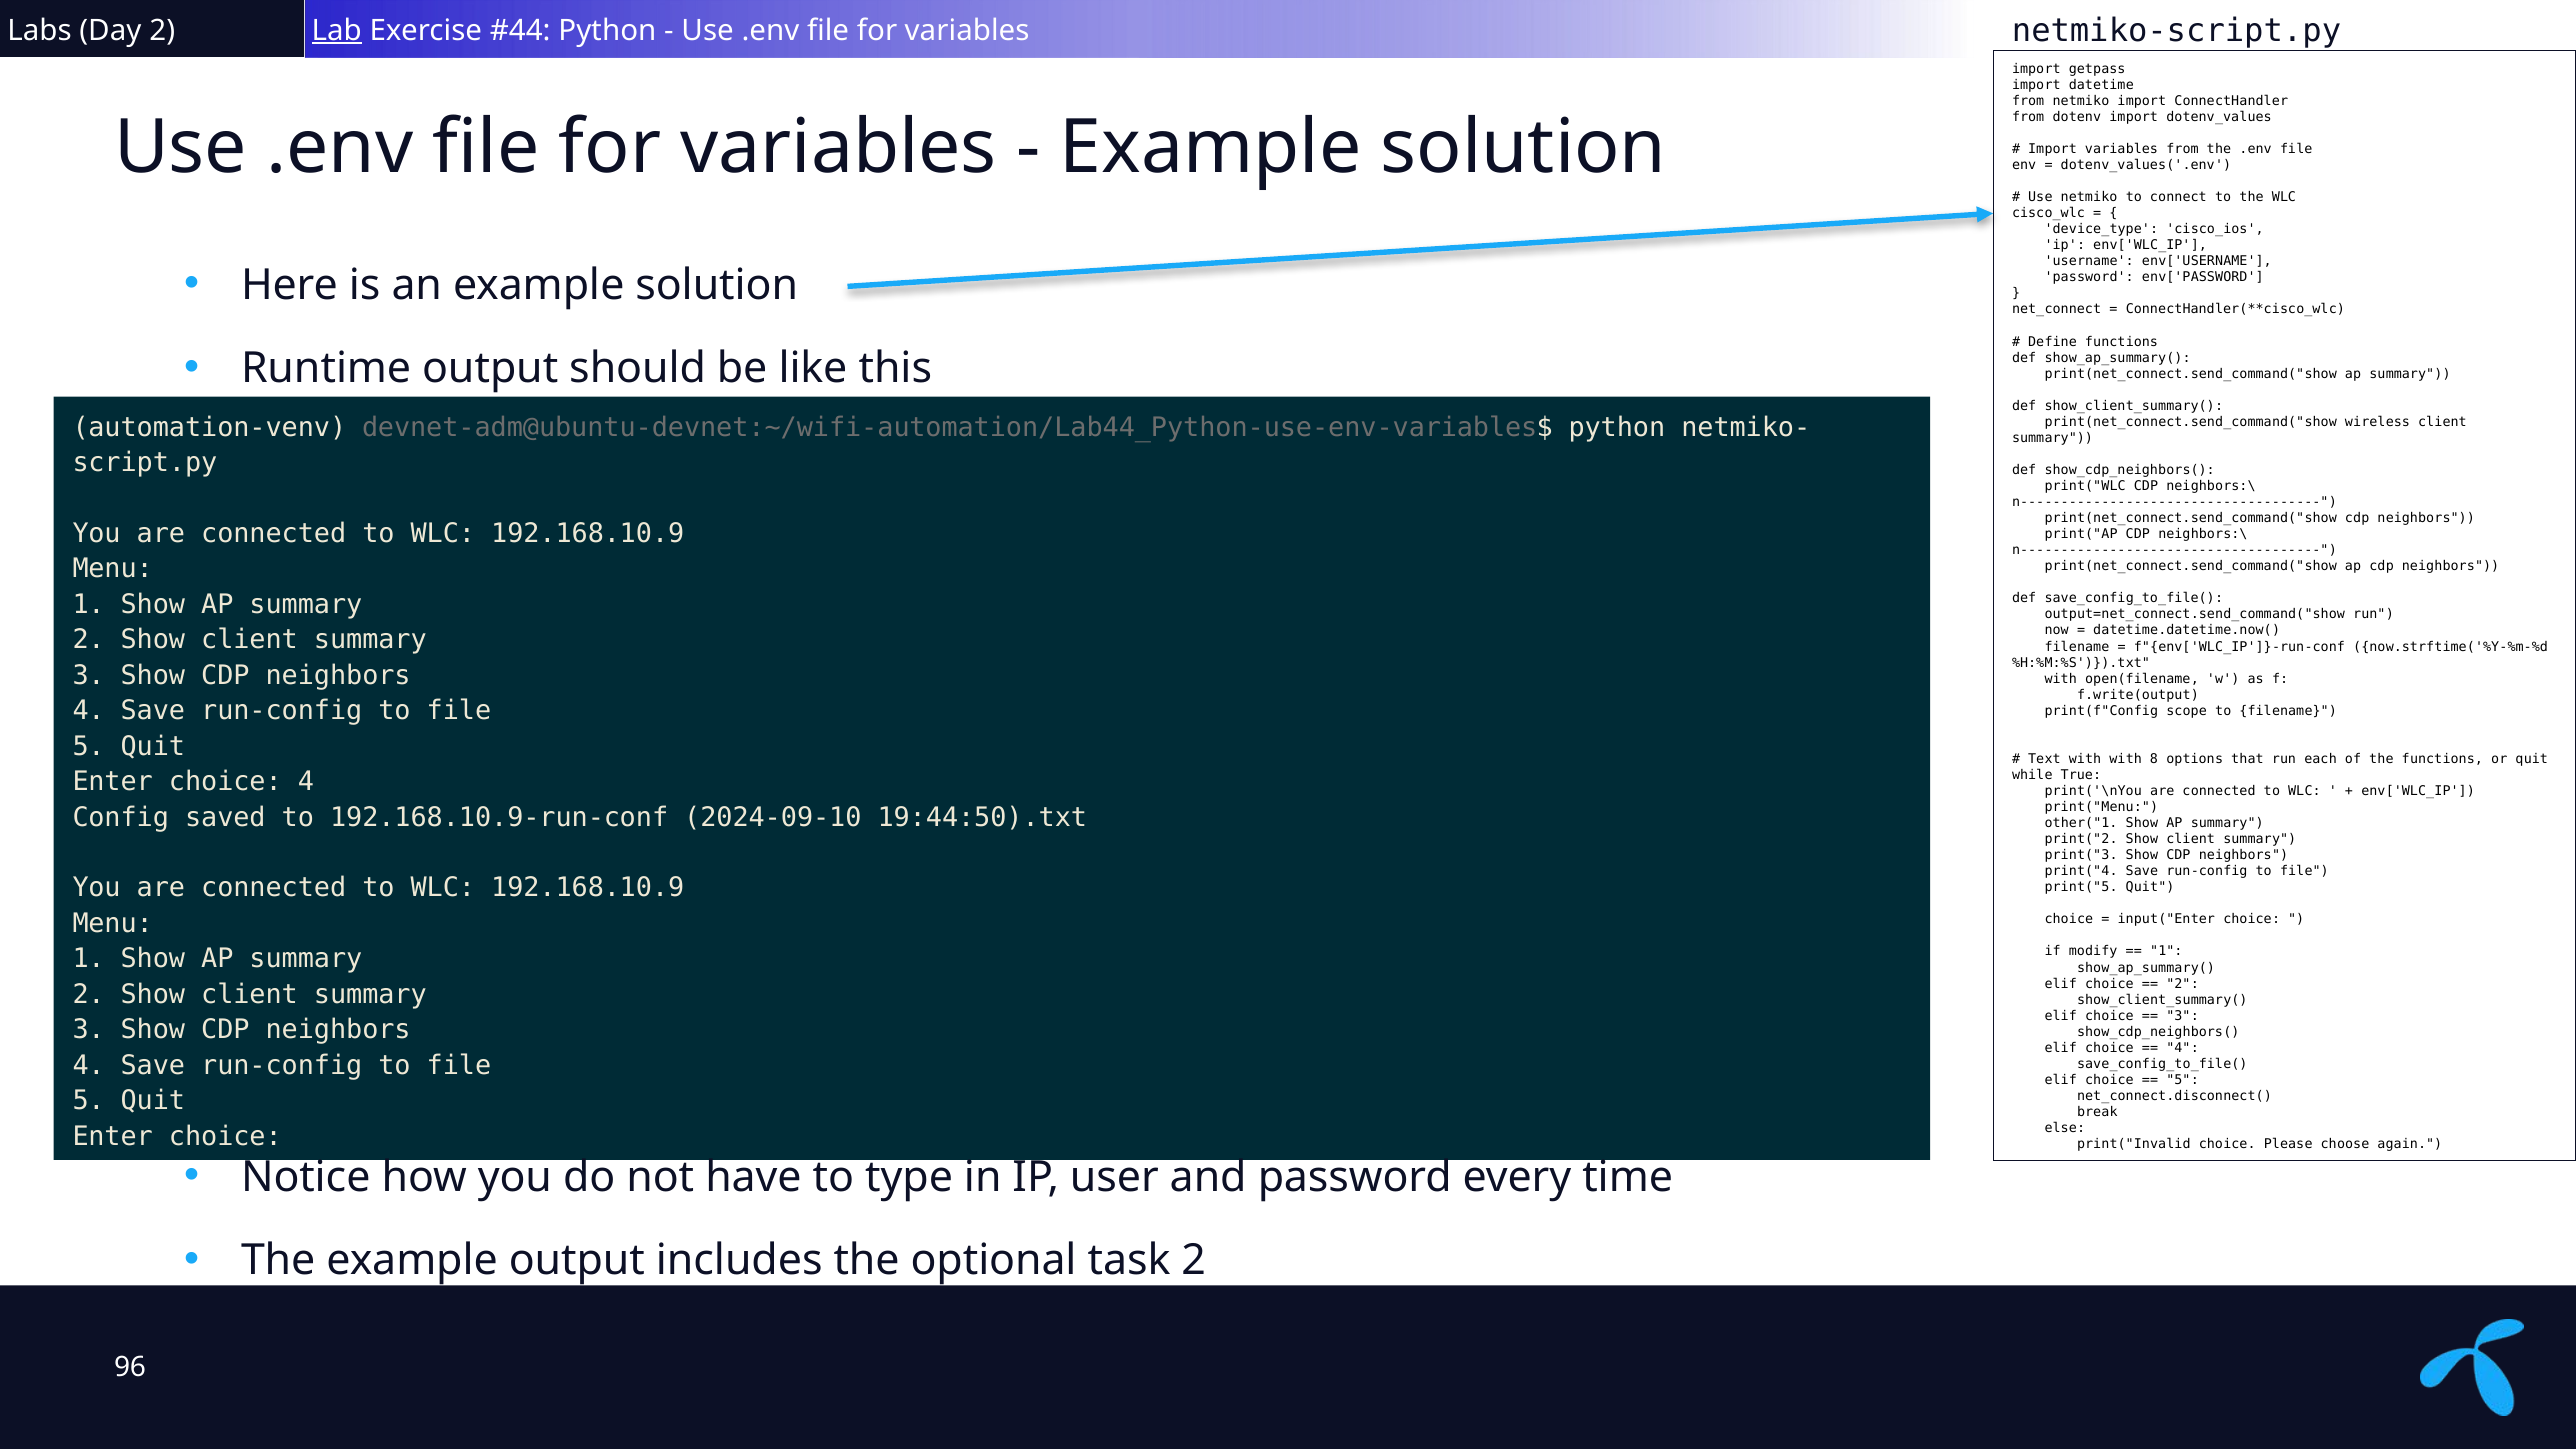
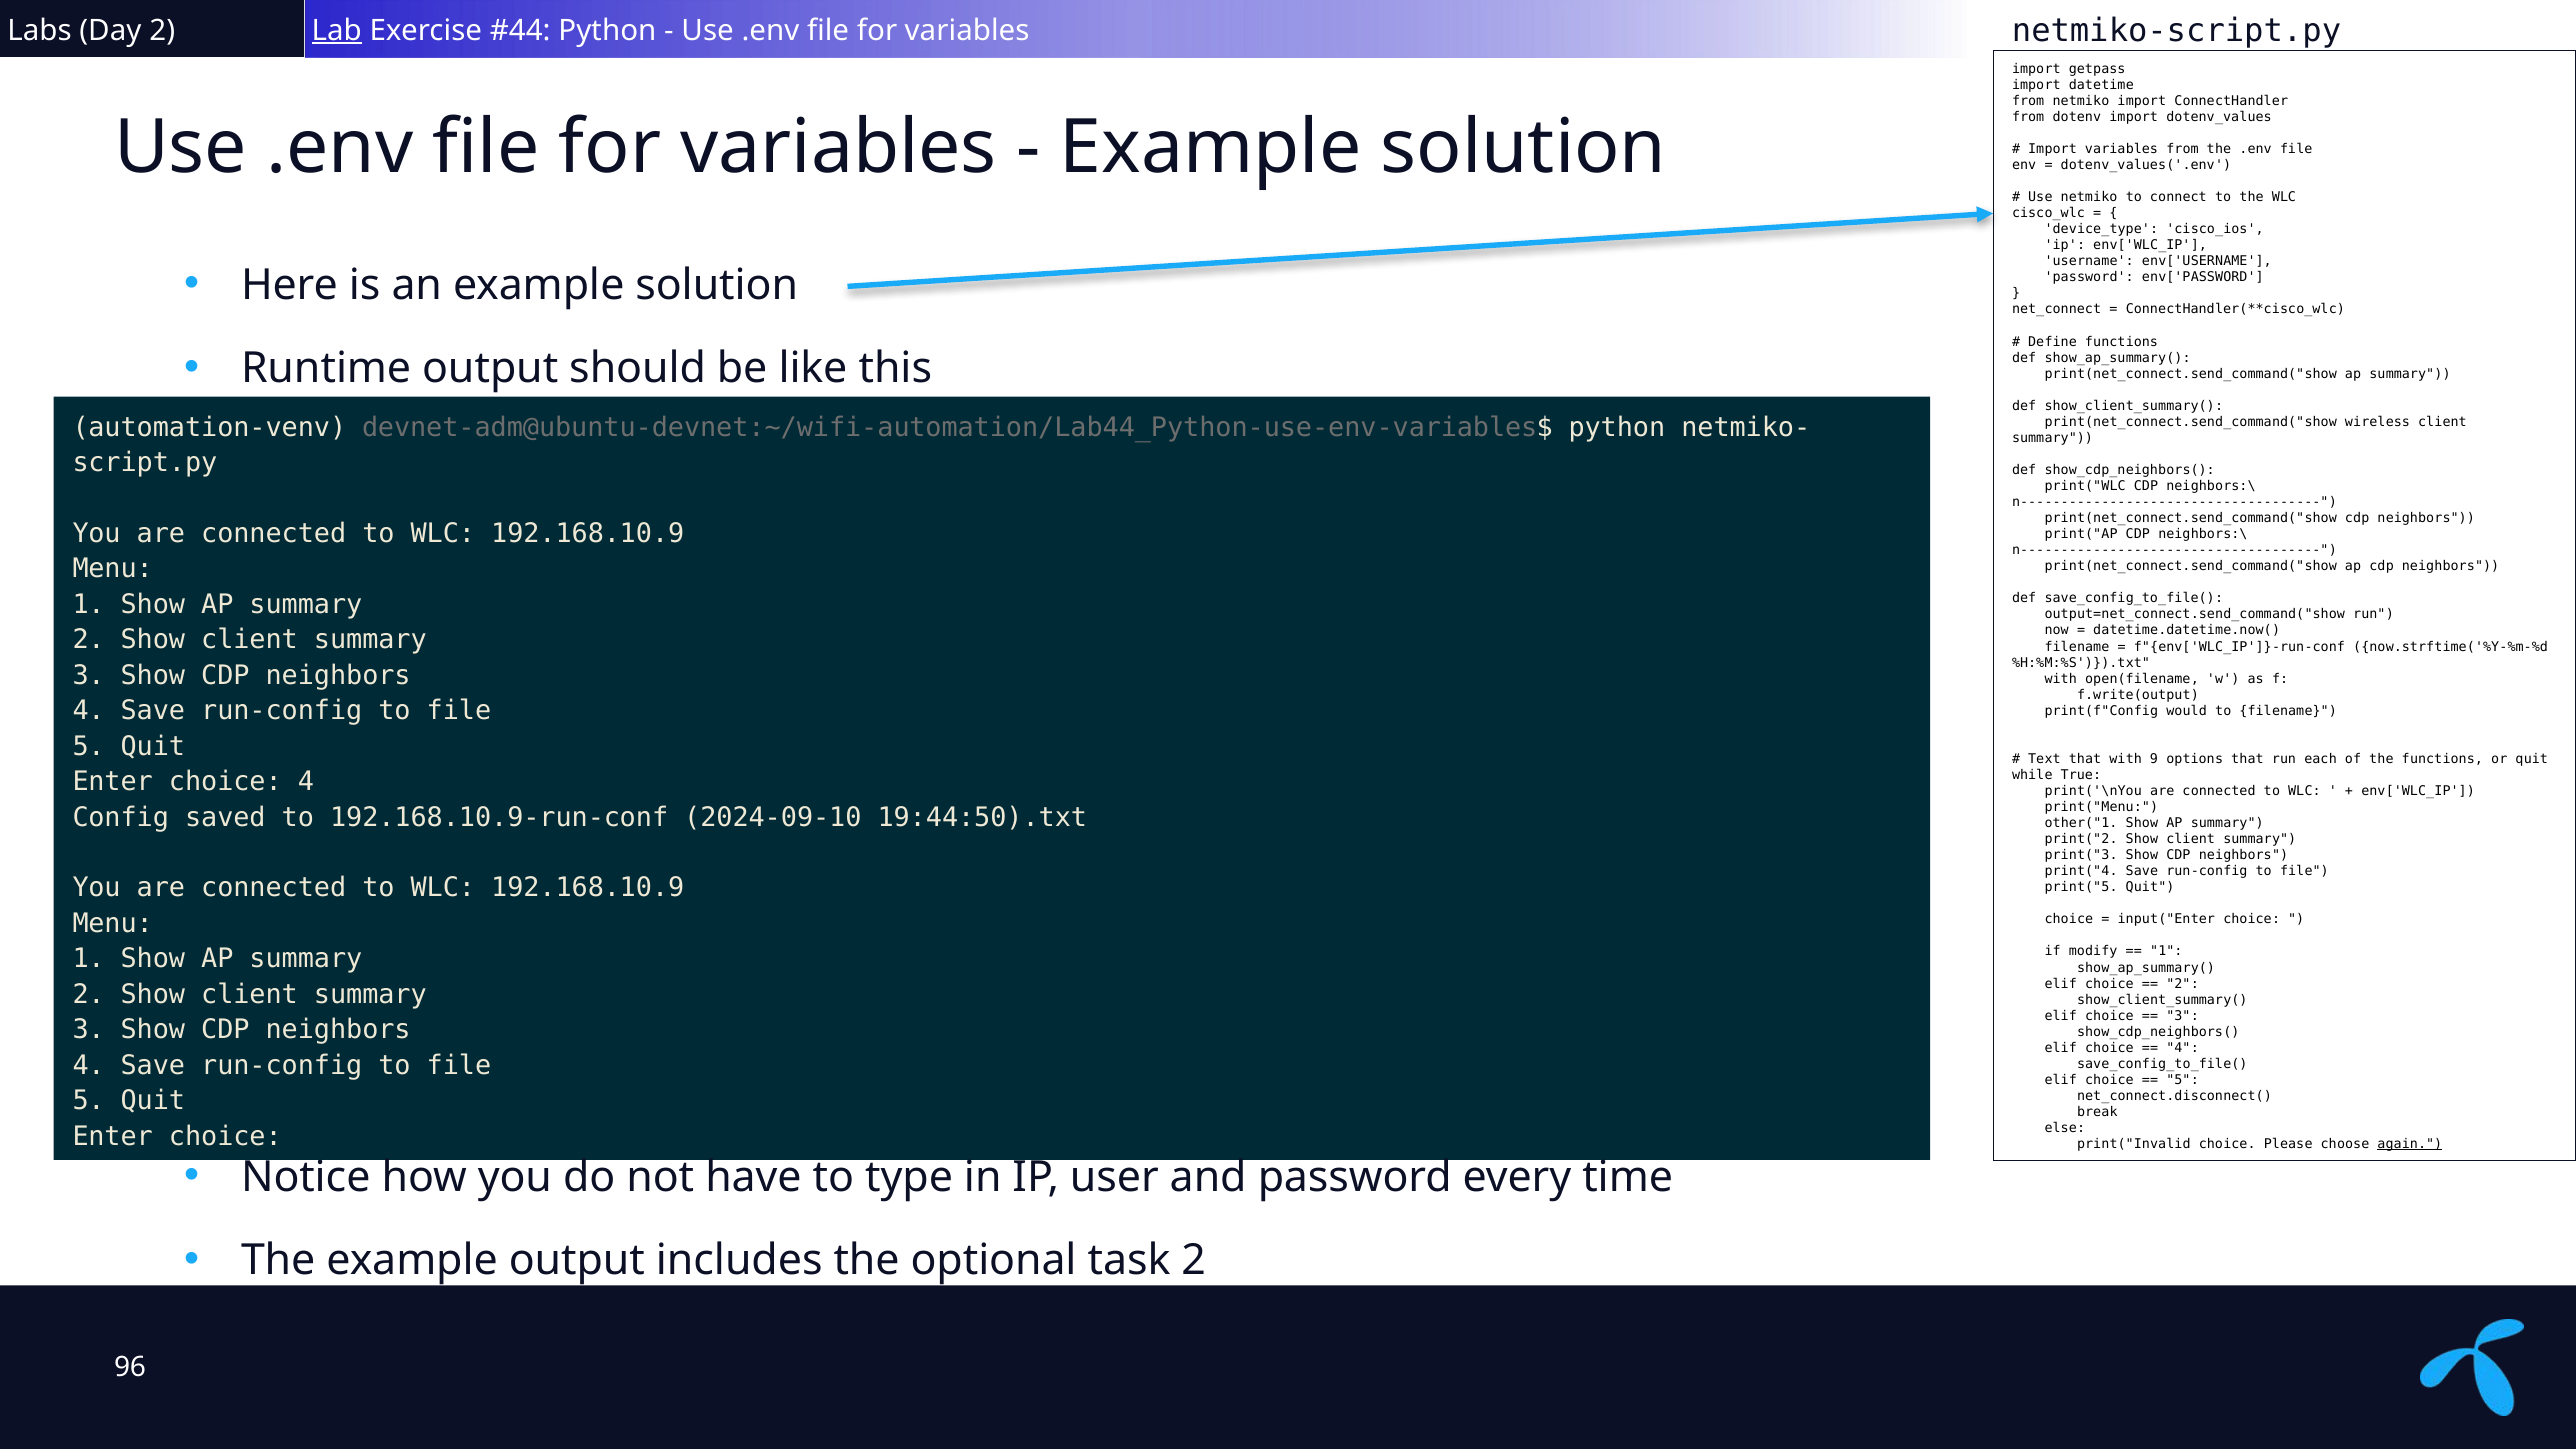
scope: scope -> would
Text with: with -> that
8: 8 -> 9
again underline: none -> present
